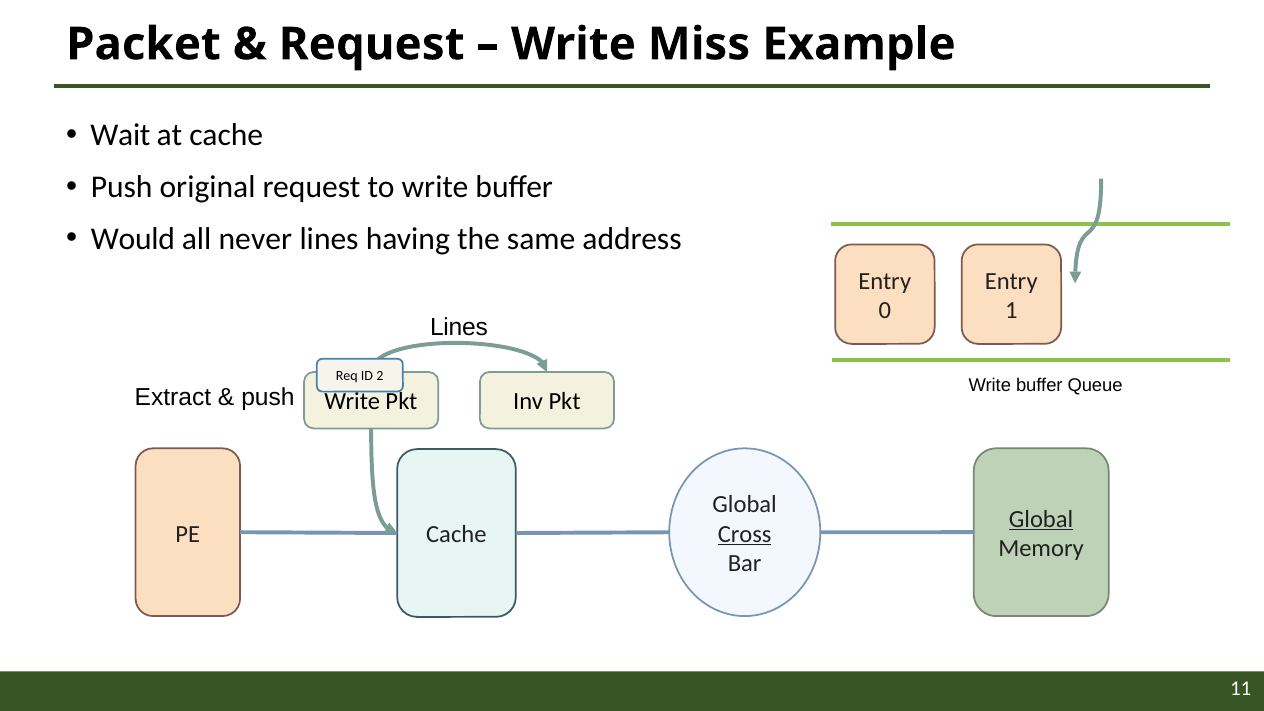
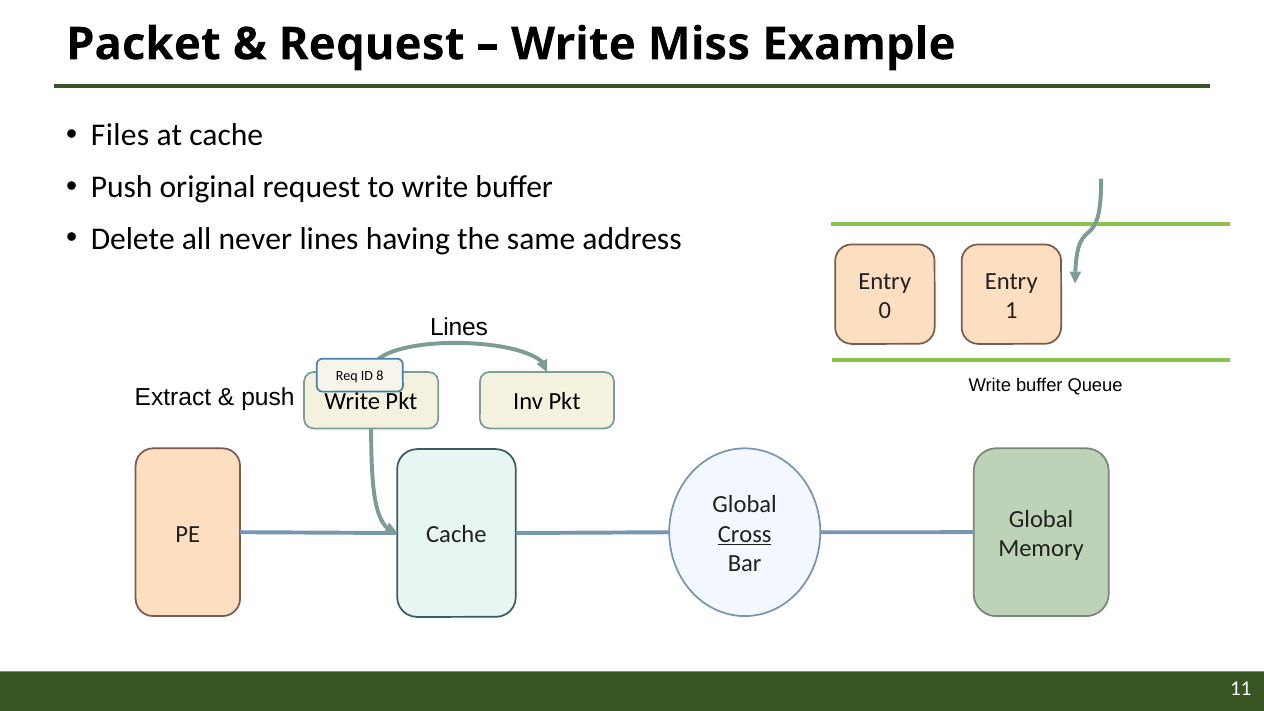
Wait: Wait -> Files
Would: Would -> Delete
2: 2 -> 8
Global at (1041, 519) underline: present -> none
